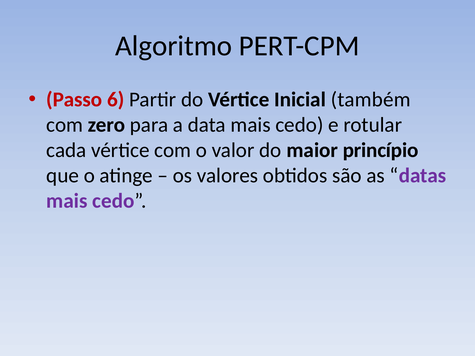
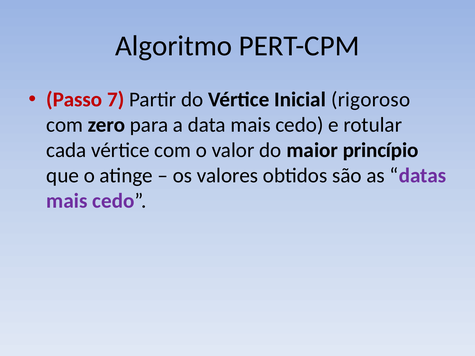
6: 6 -> 7
também: também -> rigoroso
